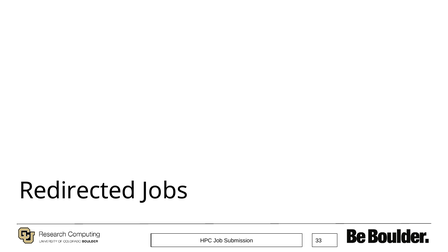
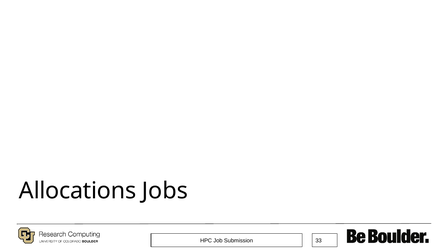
Redirected: Redirected -> Allocations
